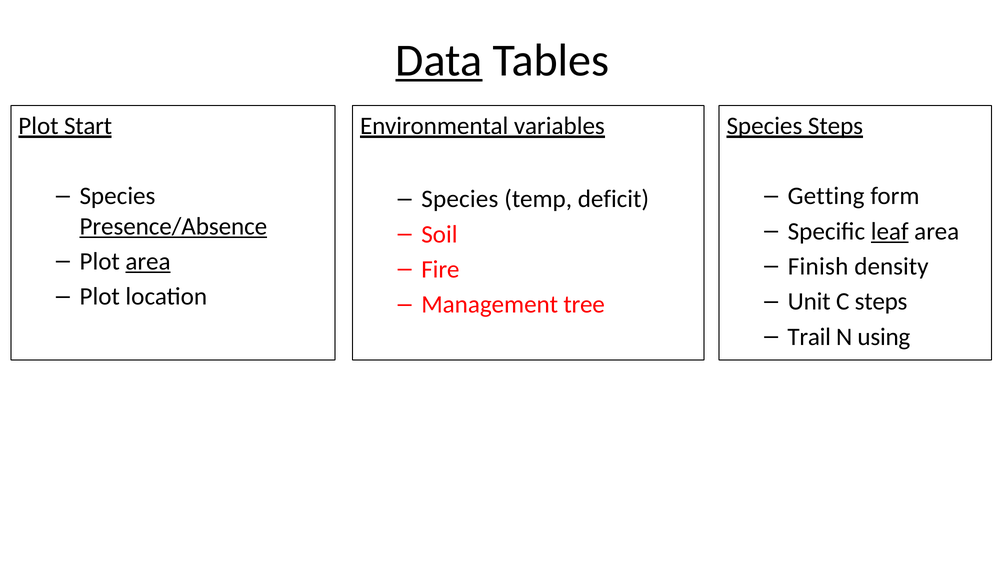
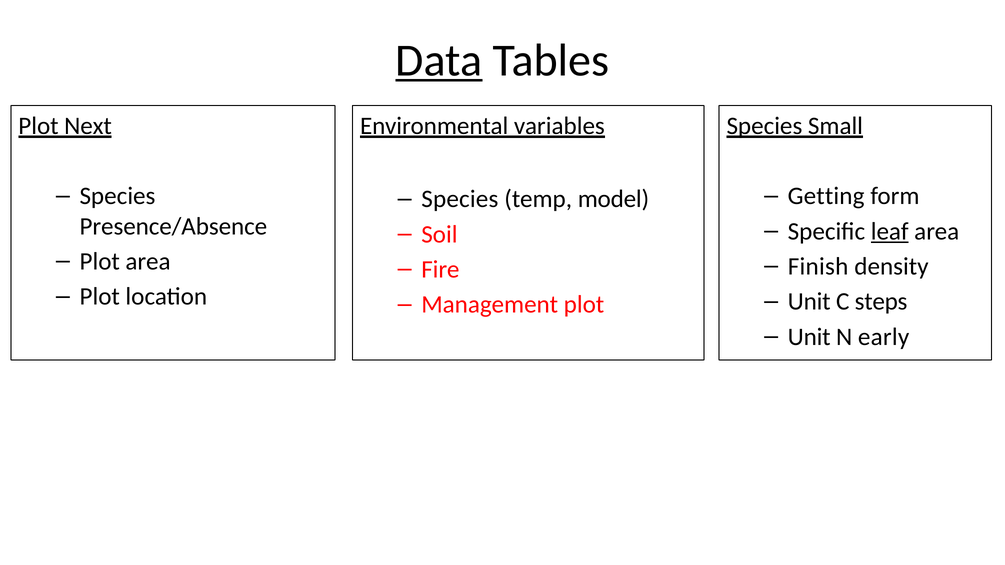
Start: Start -> Next
Species Steps: Steps -> Small
deficit: deficit -> model
Presence/Absence underline: present -> none
area at (148, 262) underline: present -> none
Management tree: tree -> plot
Trail at (809, 337): Trail -> Unit
using: using -> early
